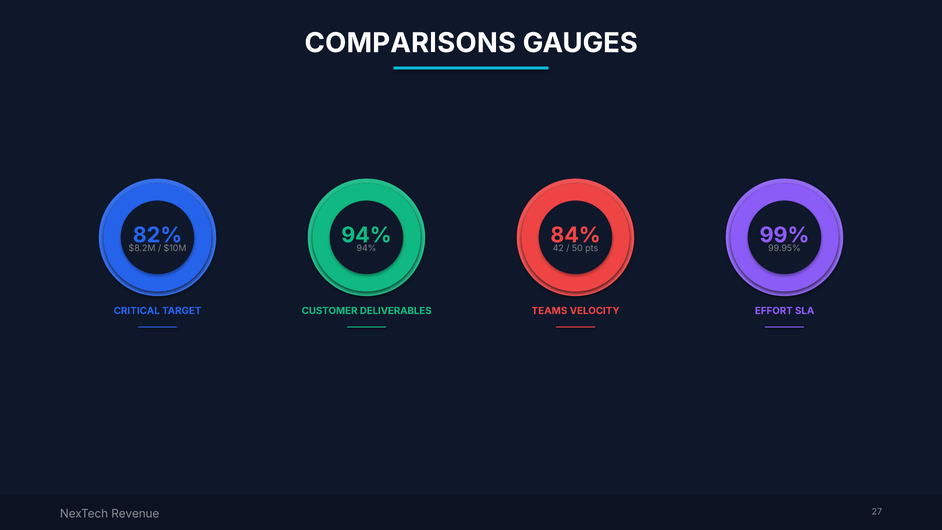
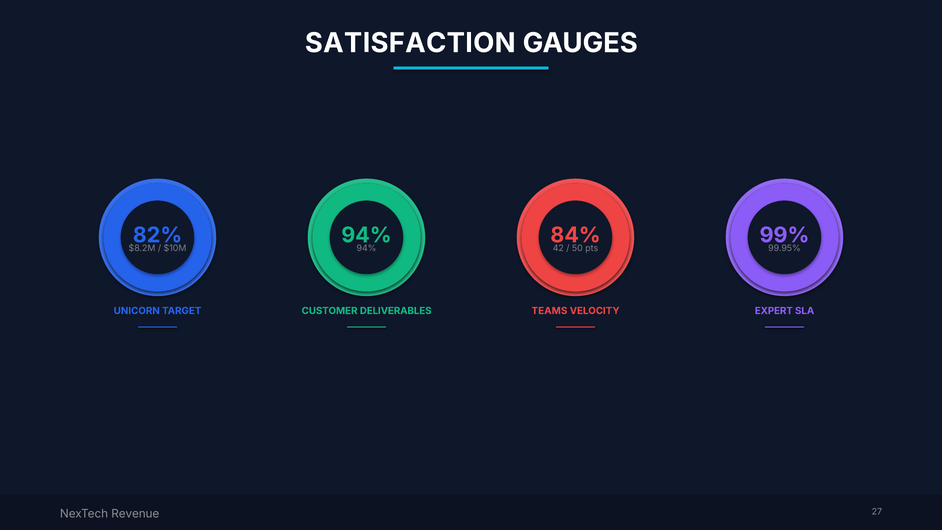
COMPARISONS: COMPARISONS -> SATISFACTION
CRITICAL: CRITICAL -> UNICORN
EFFORT: EFFORT -> EXPERT
